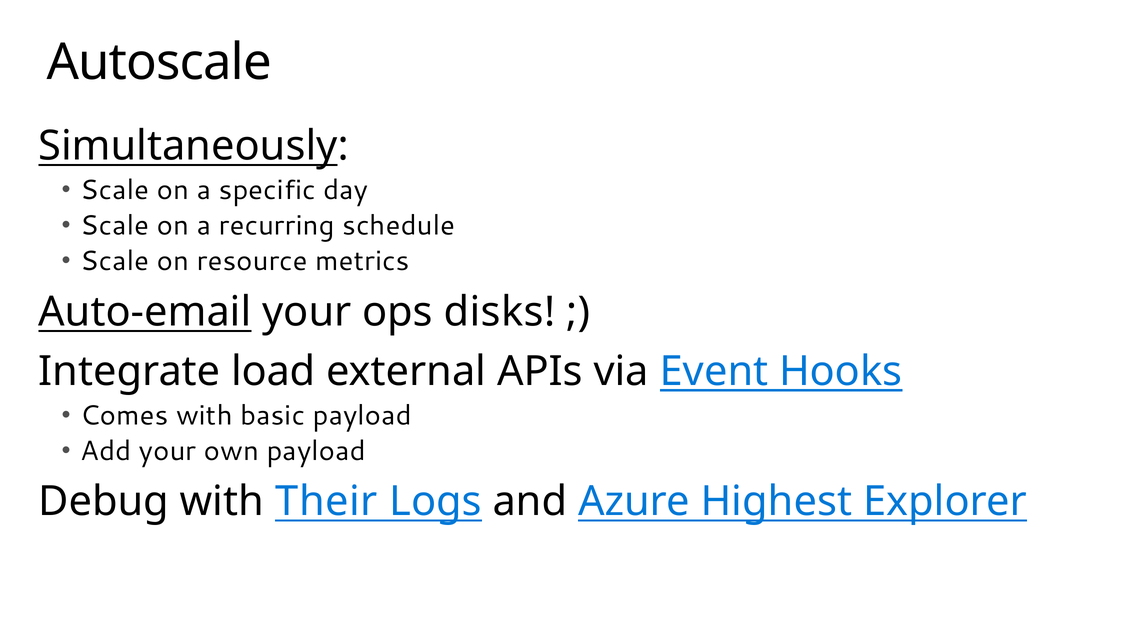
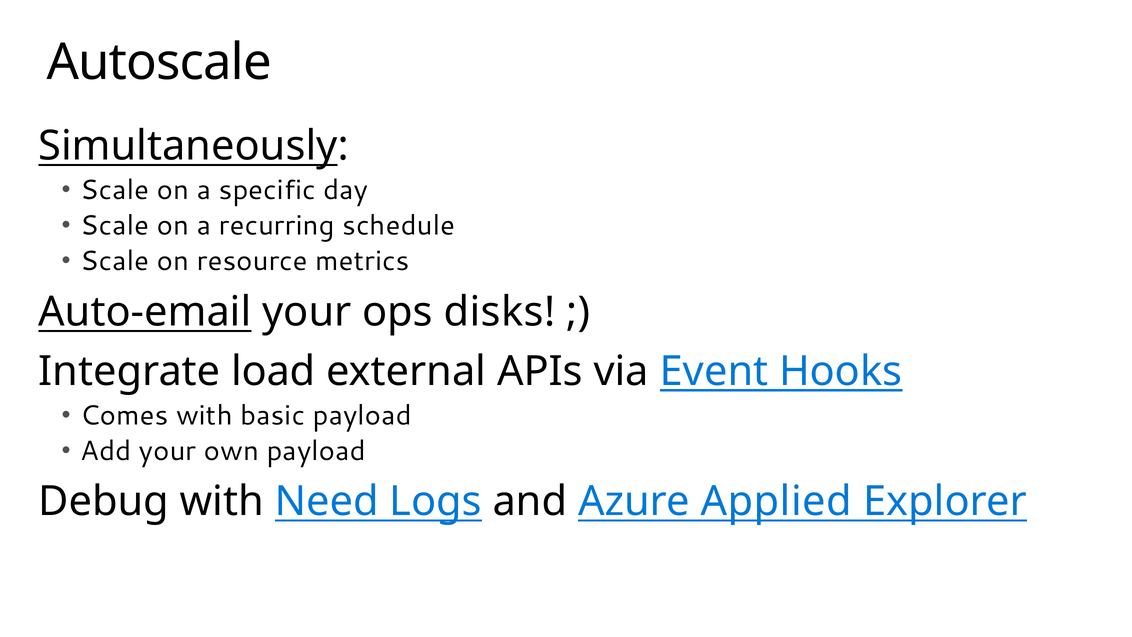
Their: Their -> Need
Highest: Highest -> Applied
